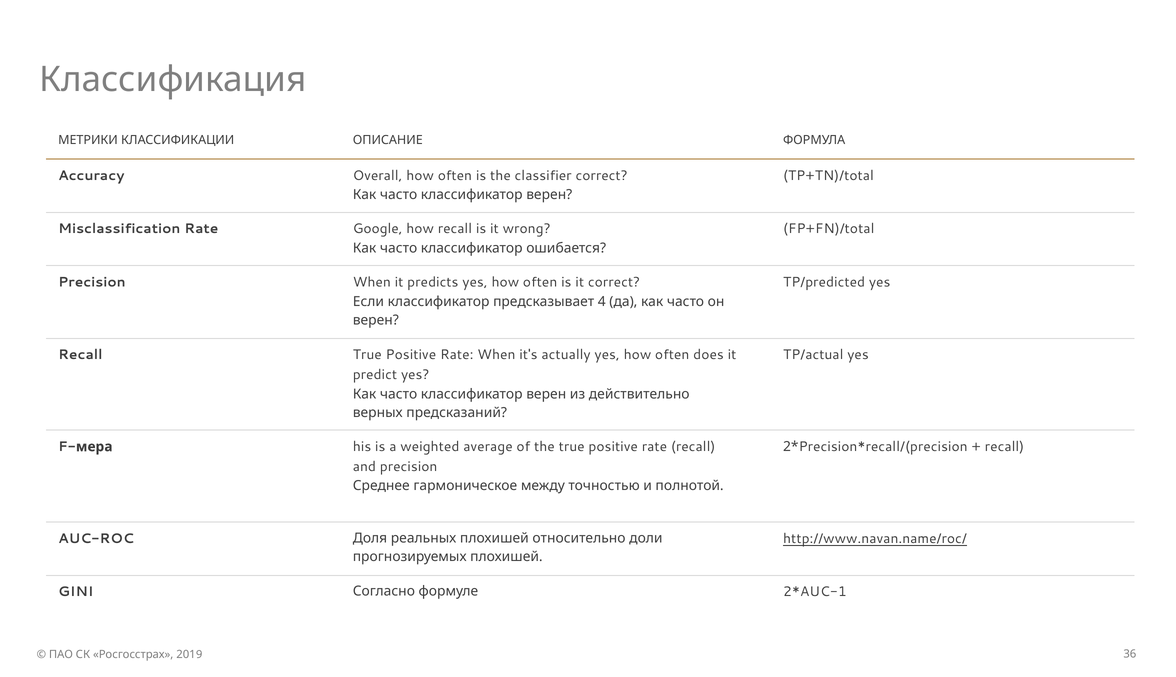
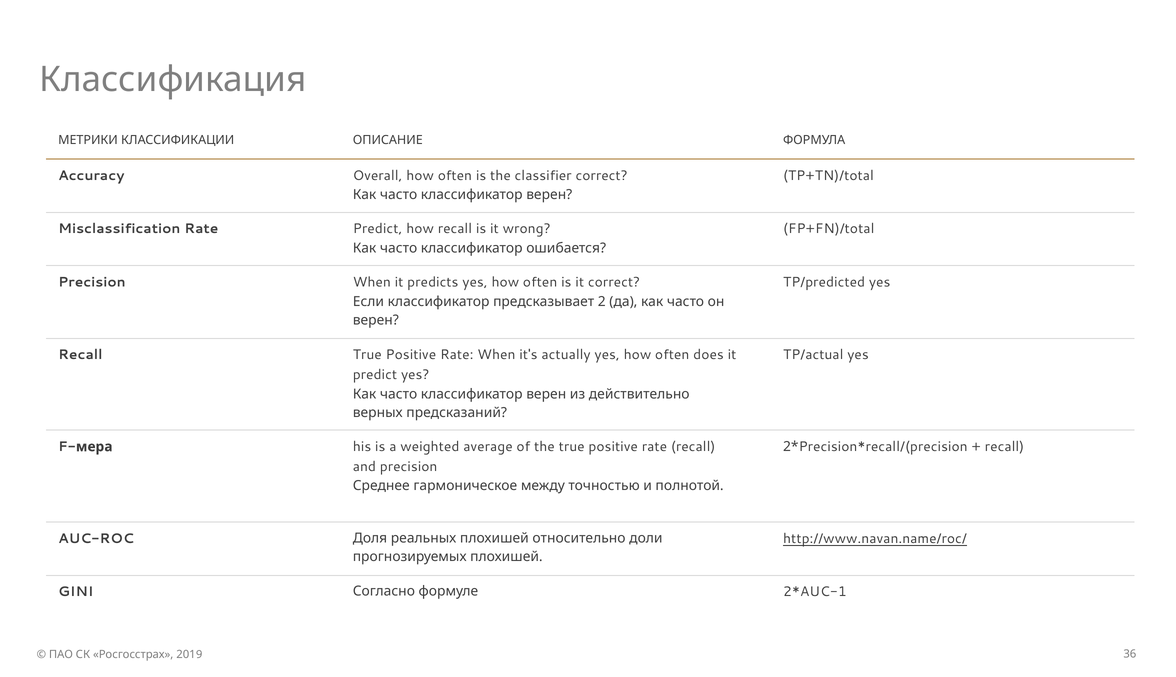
Rate Google: Google -> Predict
4: 4 -> 2
